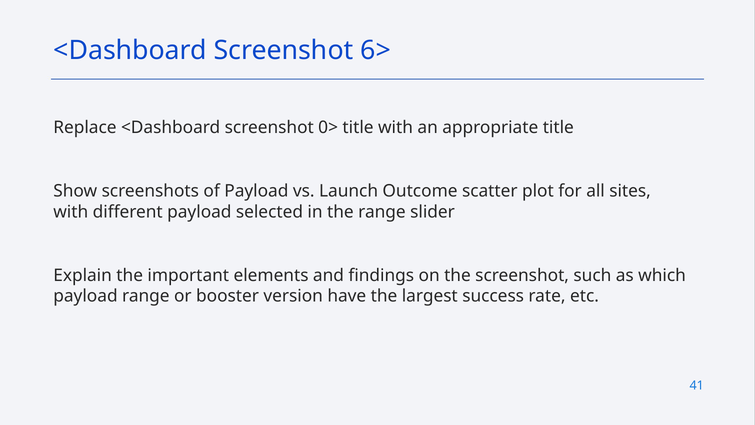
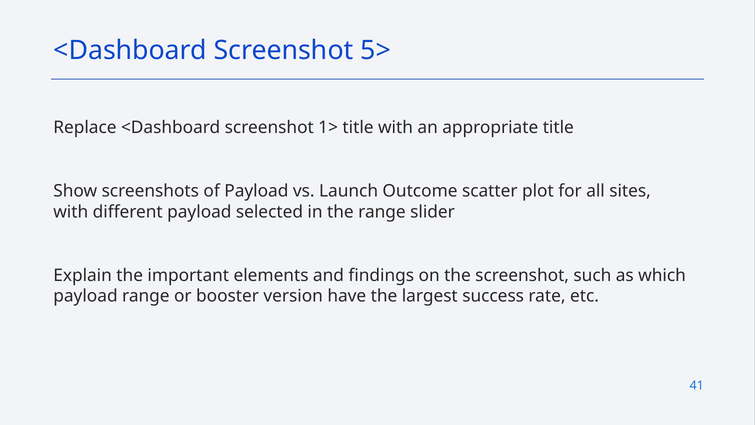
6>: 6> -> 5>
0>: 0> -> 1>
